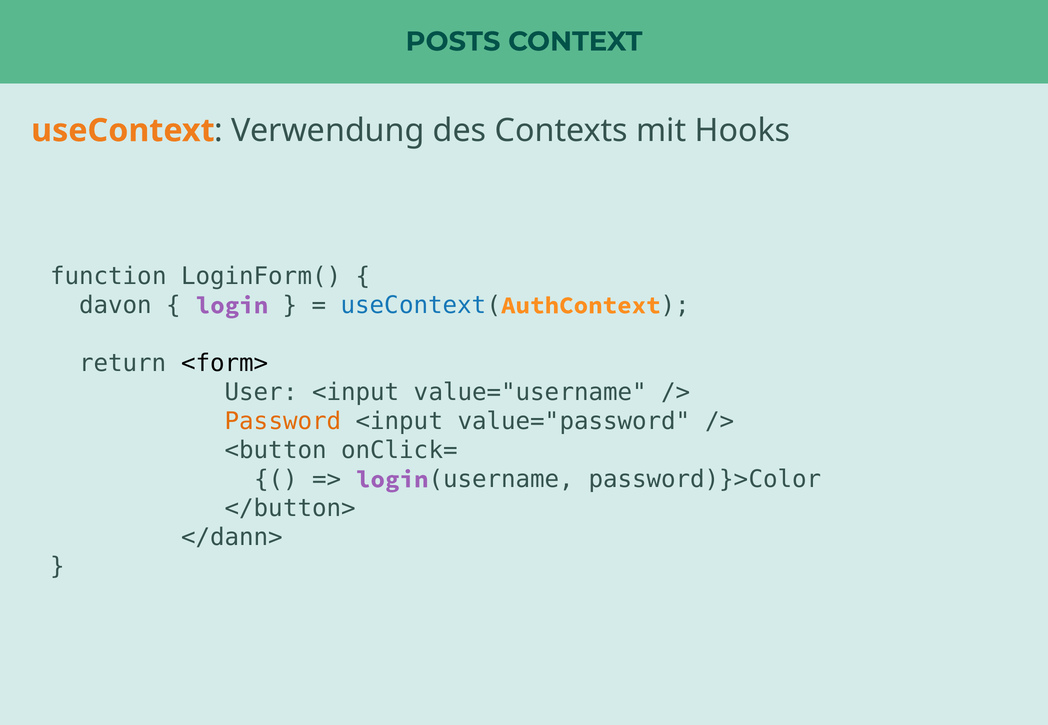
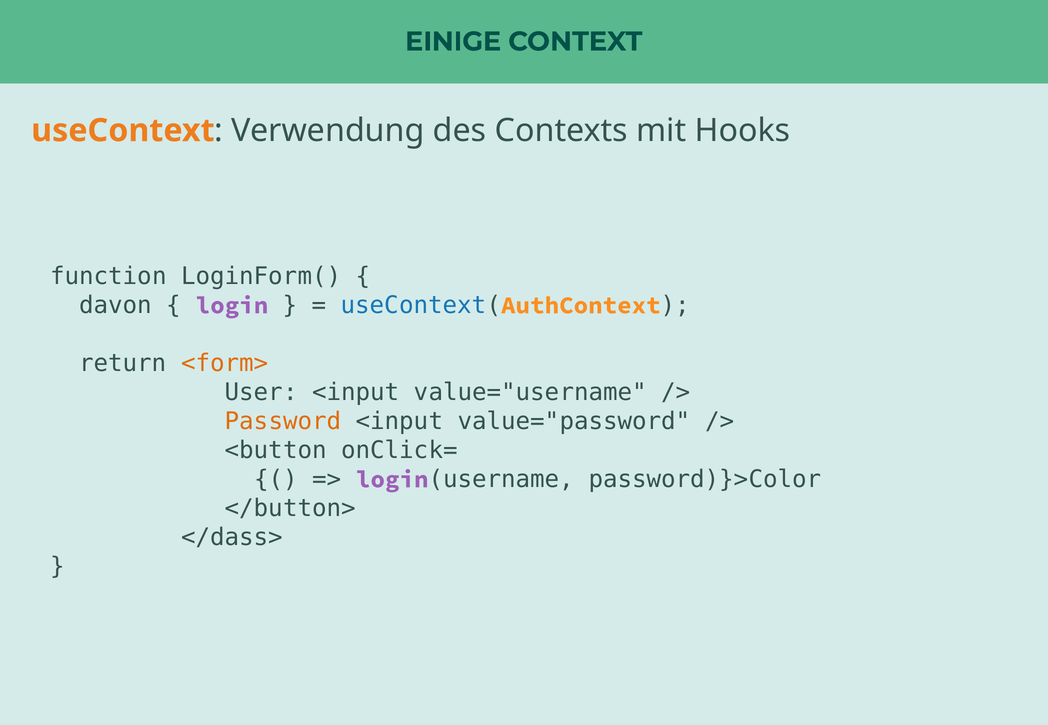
POSTS: POSTS -> EINIGE
<form> colour: black -> orange
</dann>: </dann> -> </dass>
